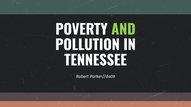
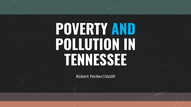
AND colour: light green -> light blue
